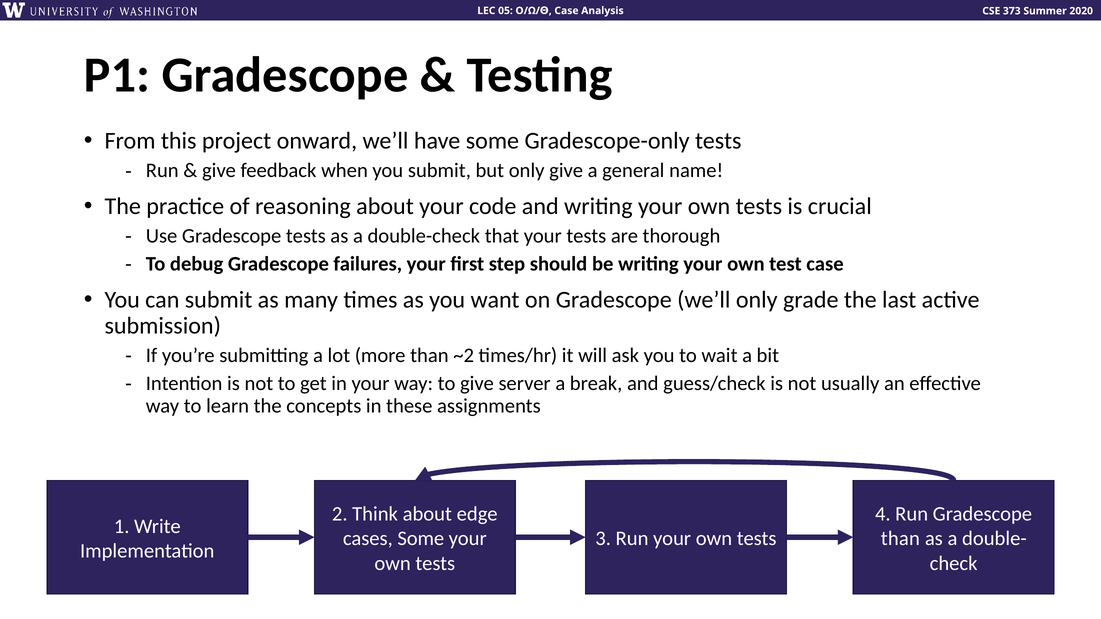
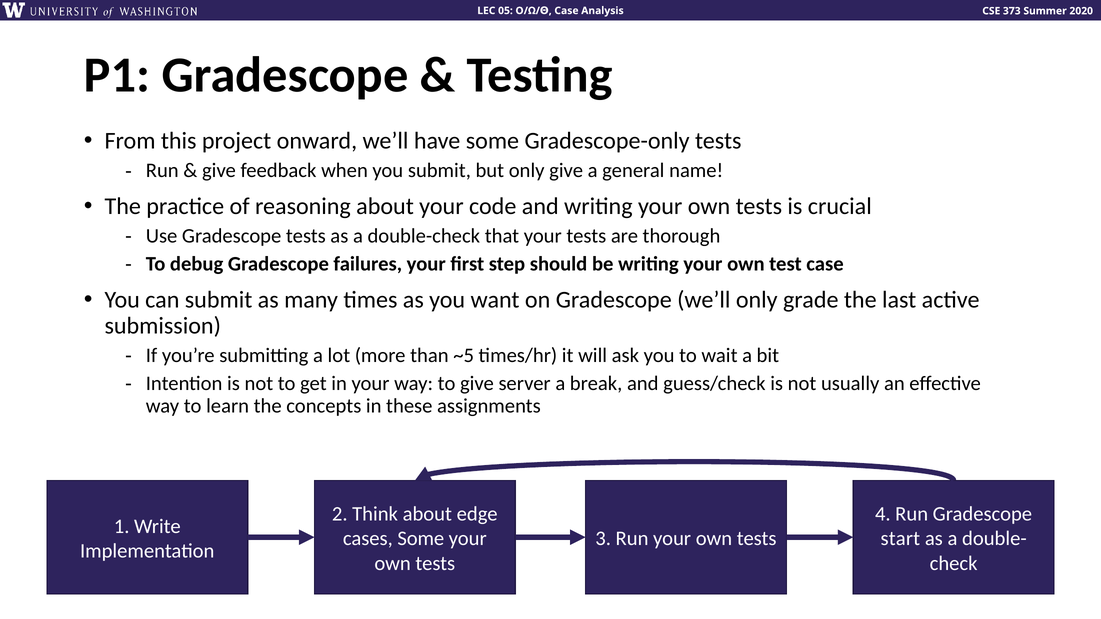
~2: ~2 -> ~5
than at (900, 539): than -> start
